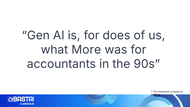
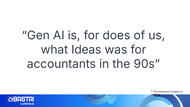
More: More -> Ideas
